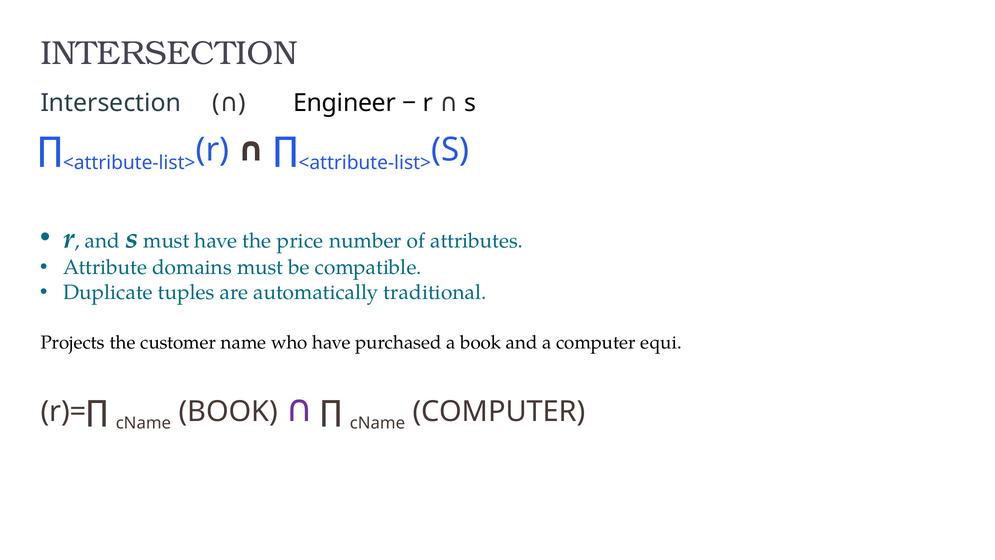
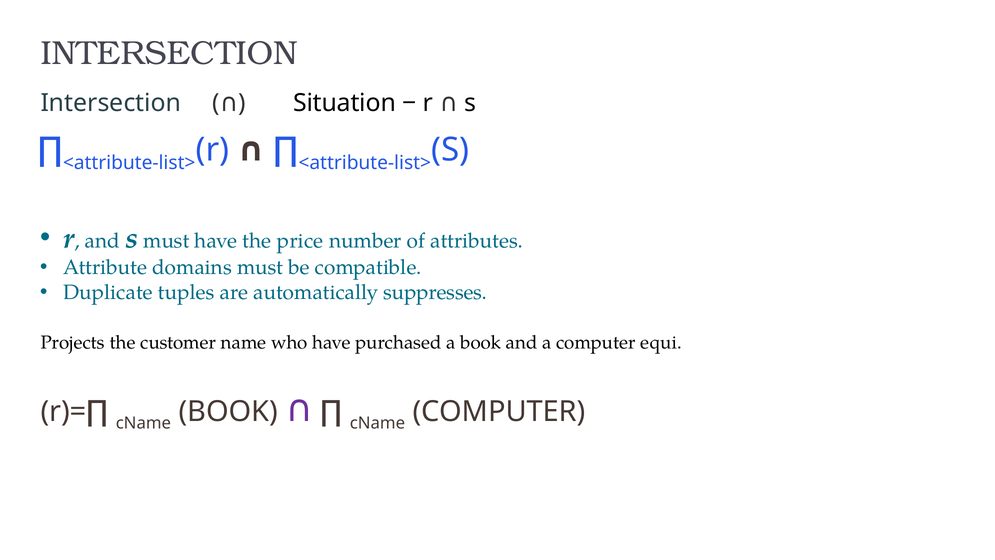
Engineer: Engineer -> Situation
traditional: traditional -> suppresses
